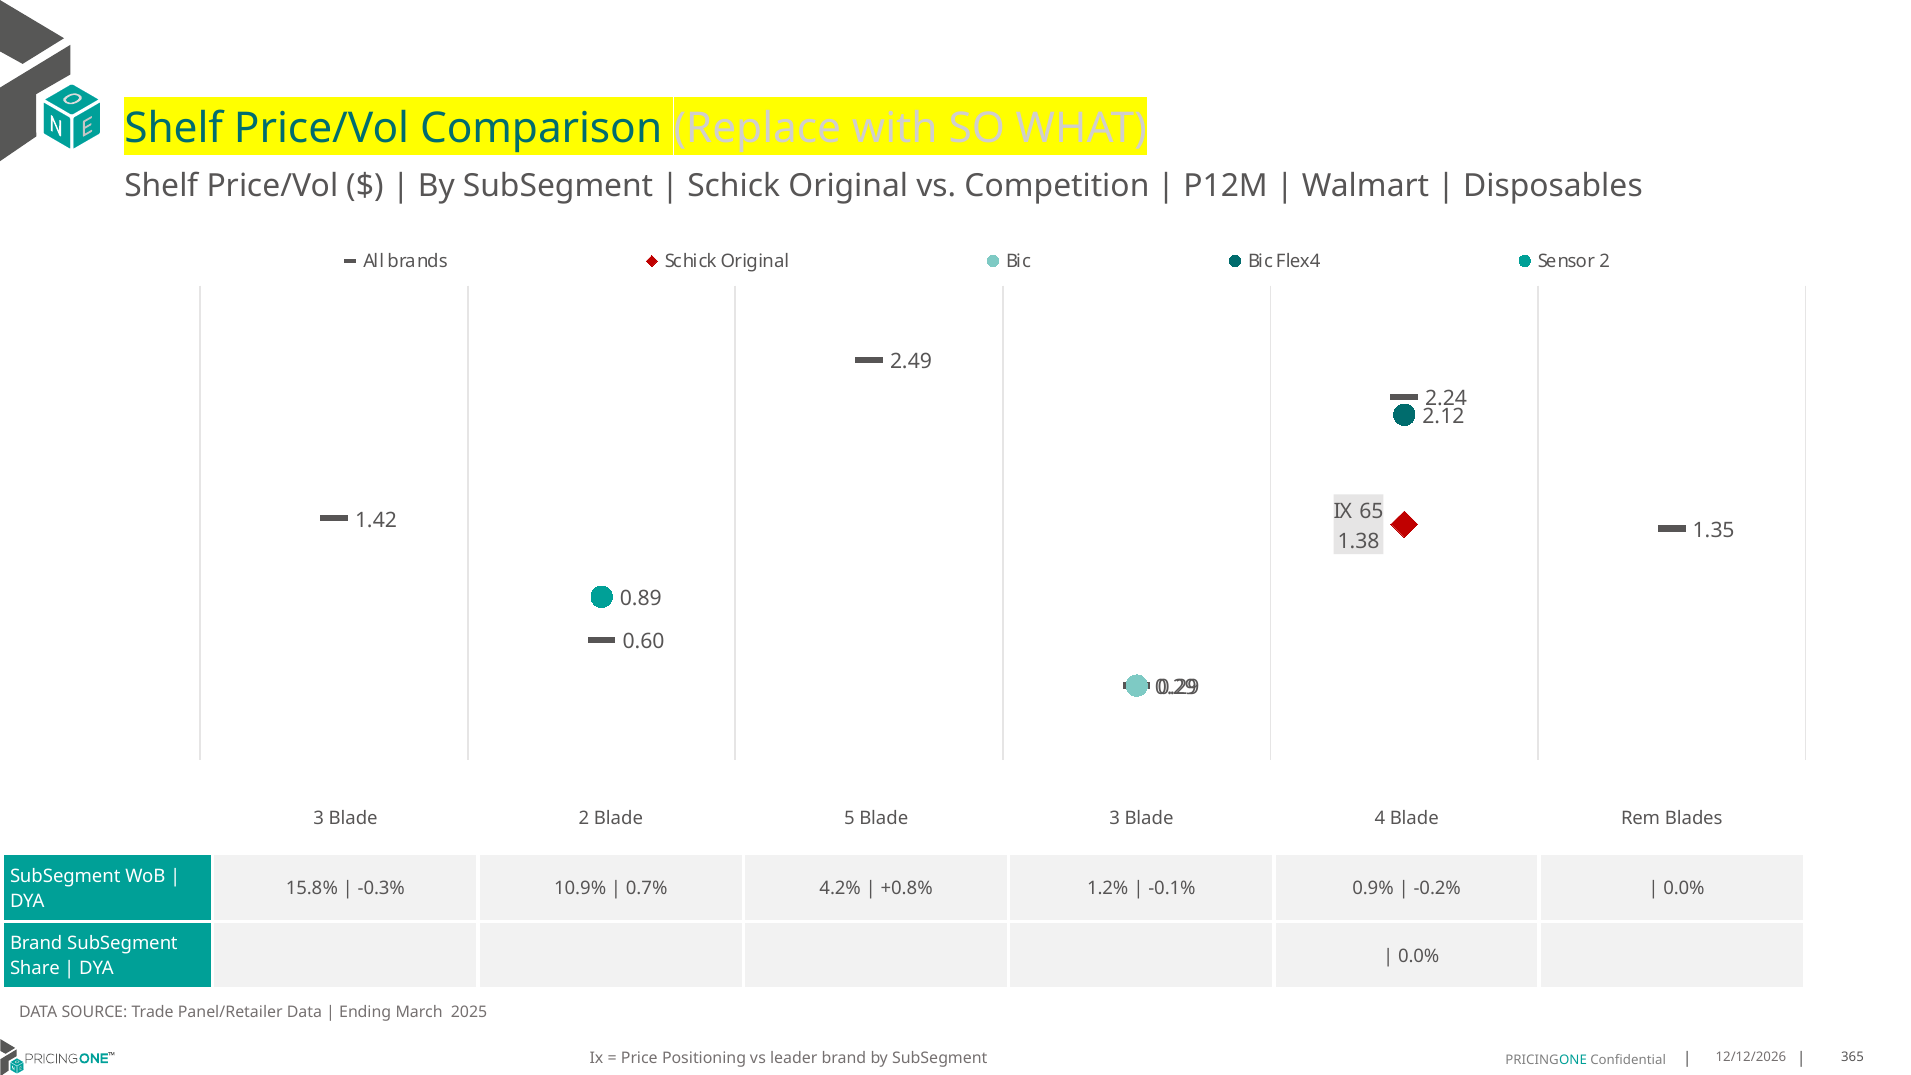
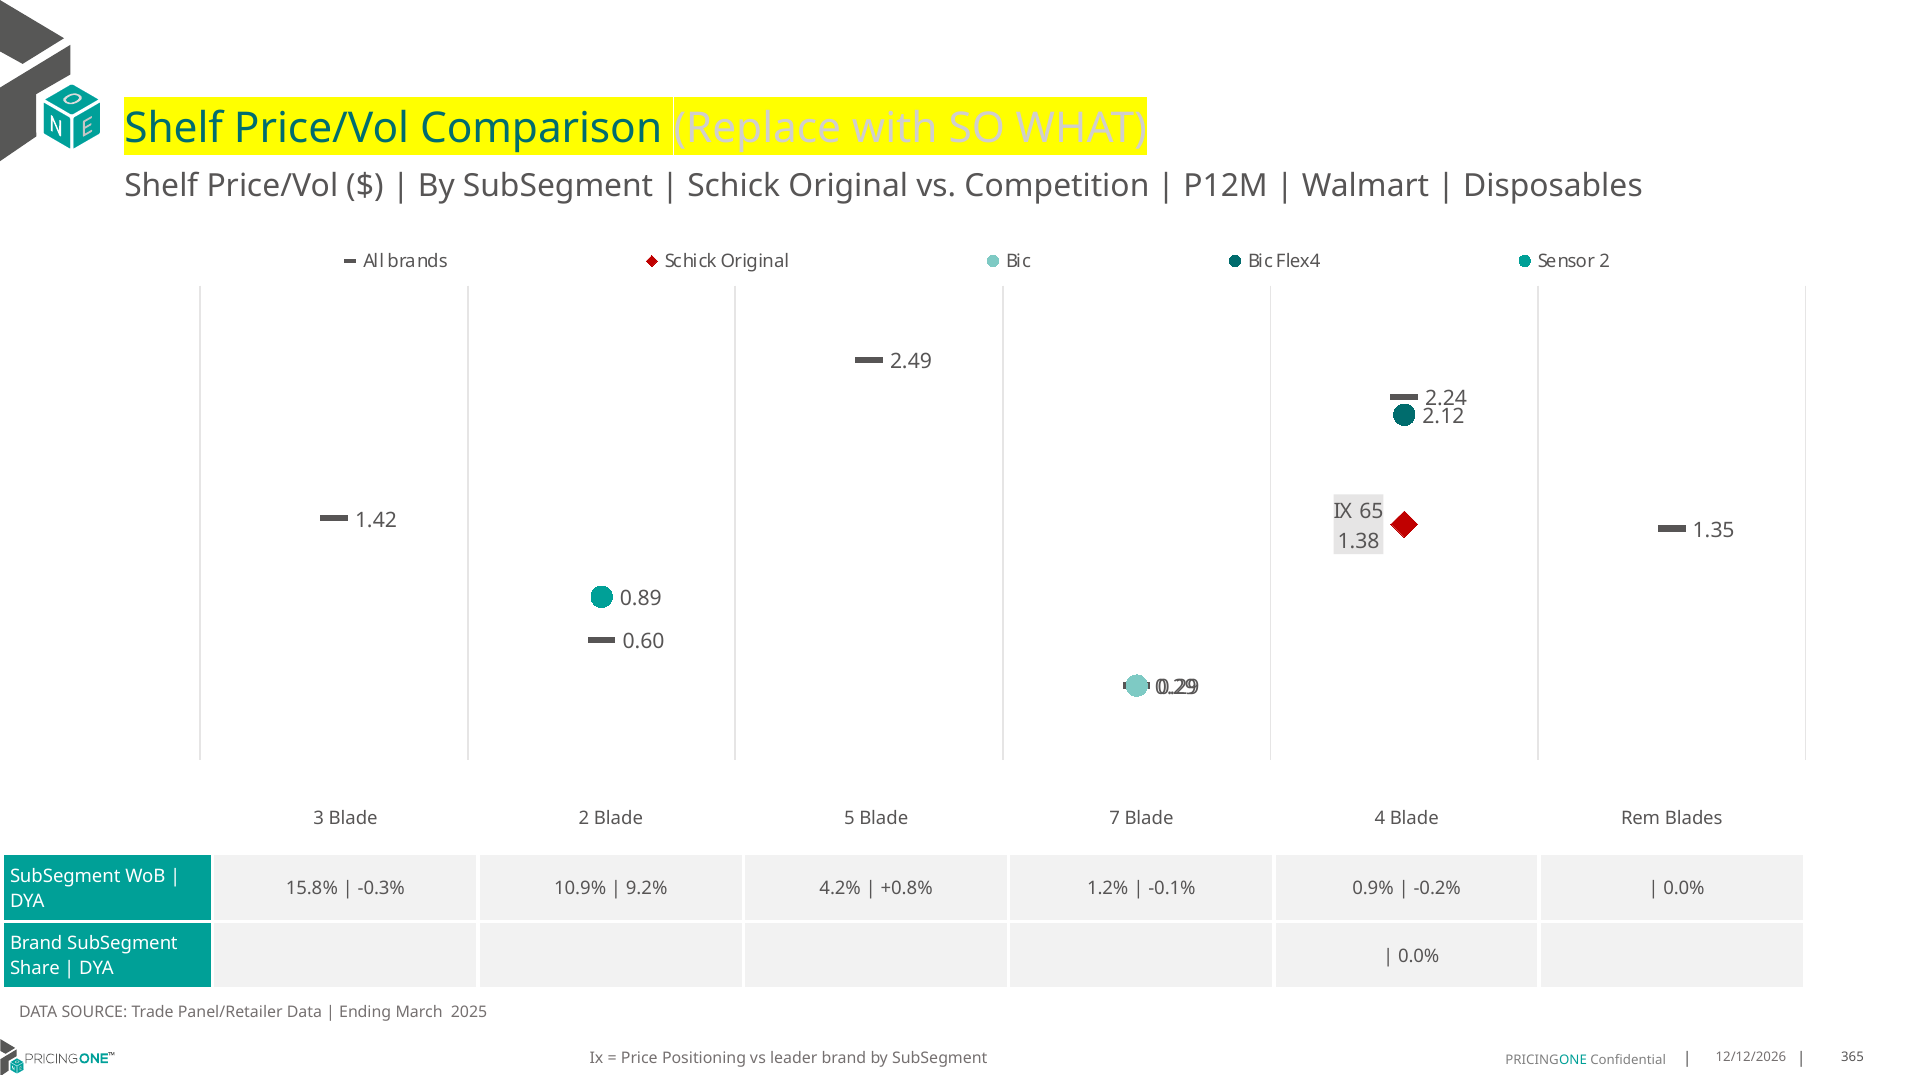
Blade 3: 3 -> 7
0.7%: 0.7% -> 9.2%
